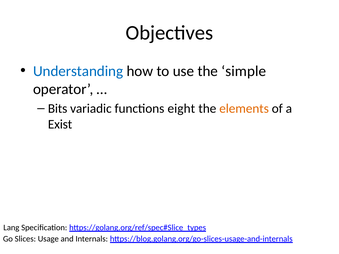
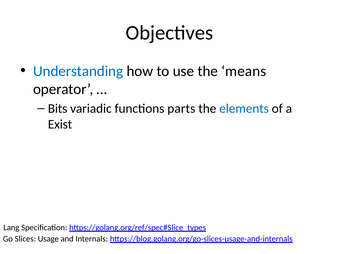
simple: simple -> means
eight: eight -> parts
elements colour: orange -> blue
